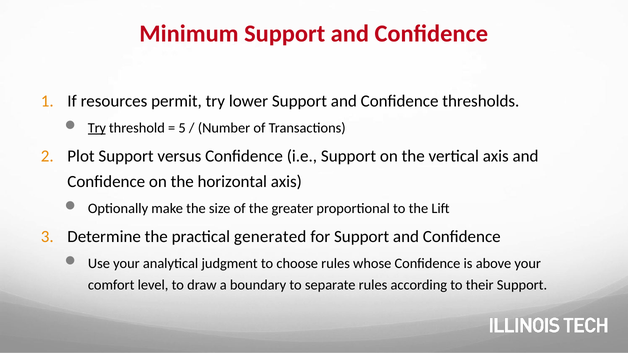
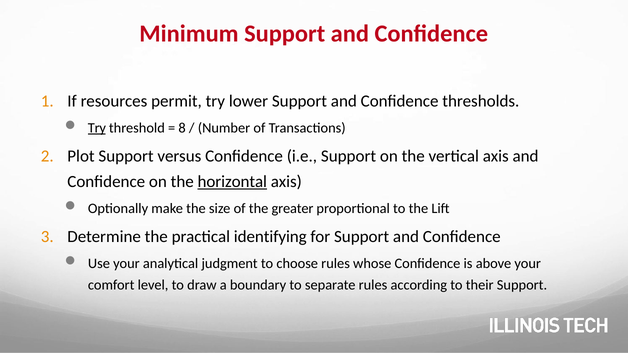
5: 5 -> 8
horizontal underline: none -> present
generated: generated -> identifying
